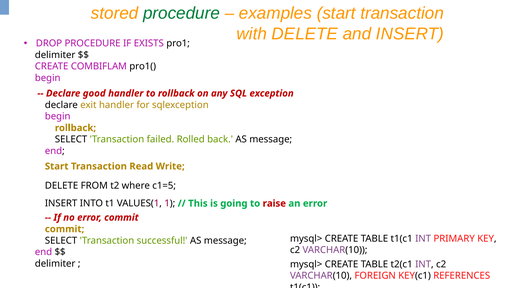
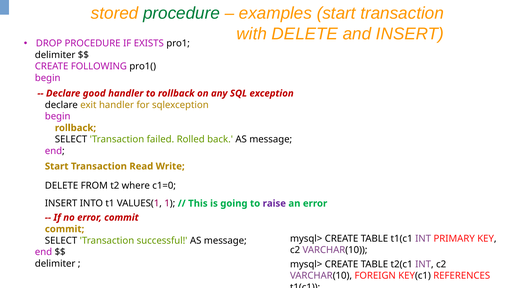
COMBIFLAM: COMBIFLAM -> FOLLOWING
c1=5: c1=5 -> c1=0
raise colour: red -> purple
